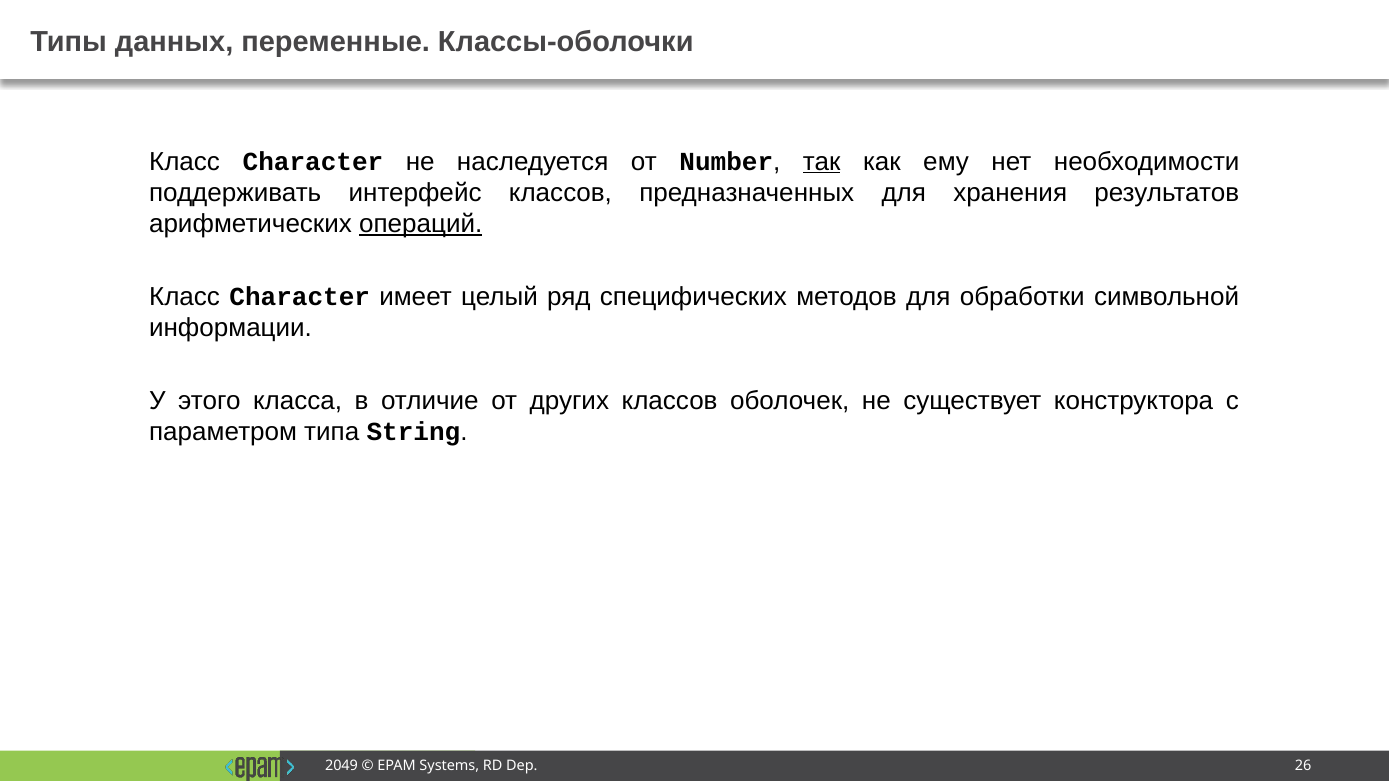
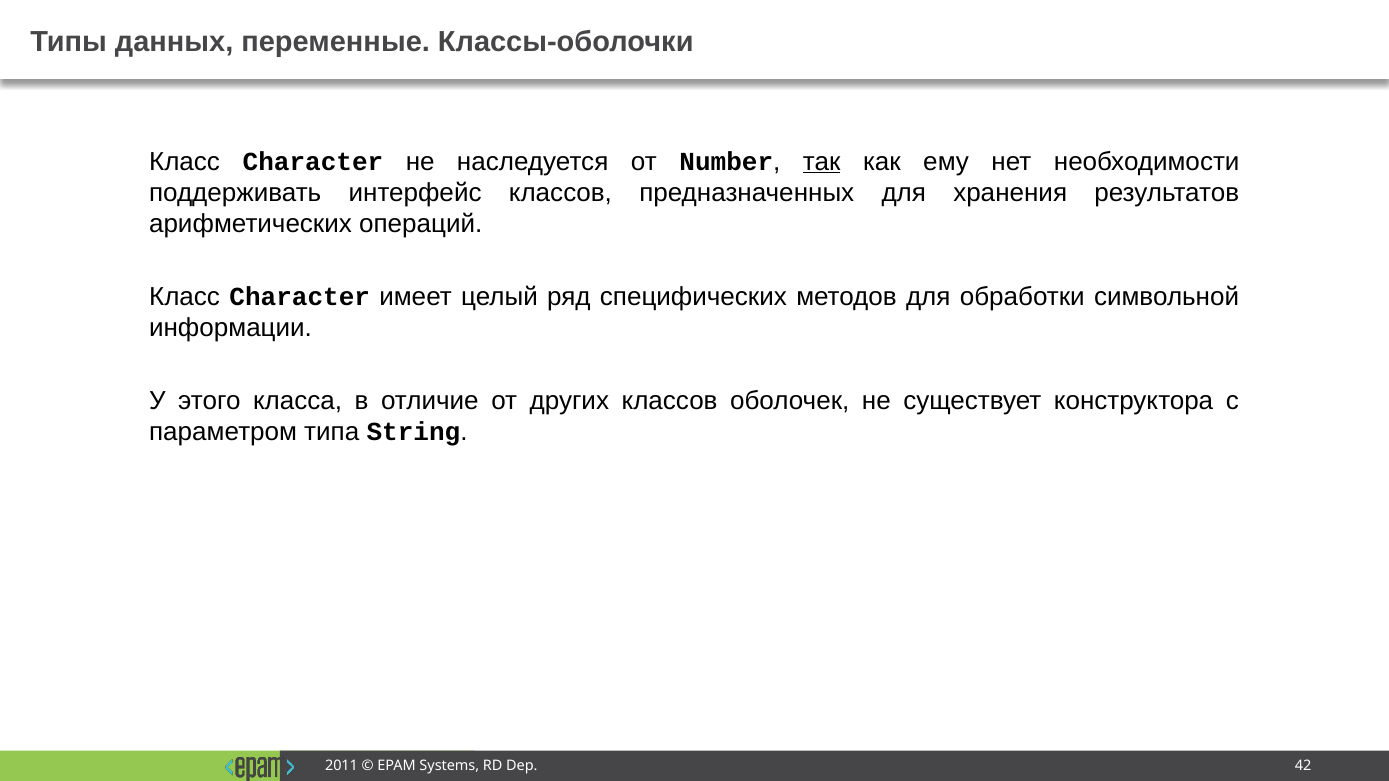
операций underline: present -> none
2049: 2049 -> 2011
26: 26 -> 42
